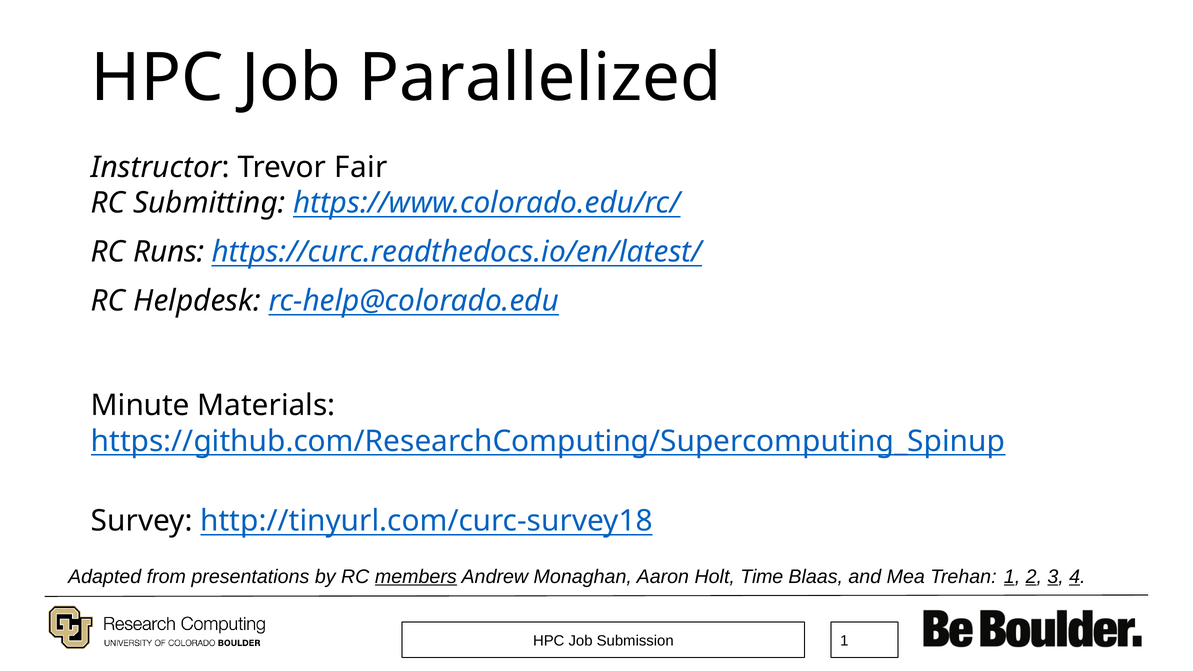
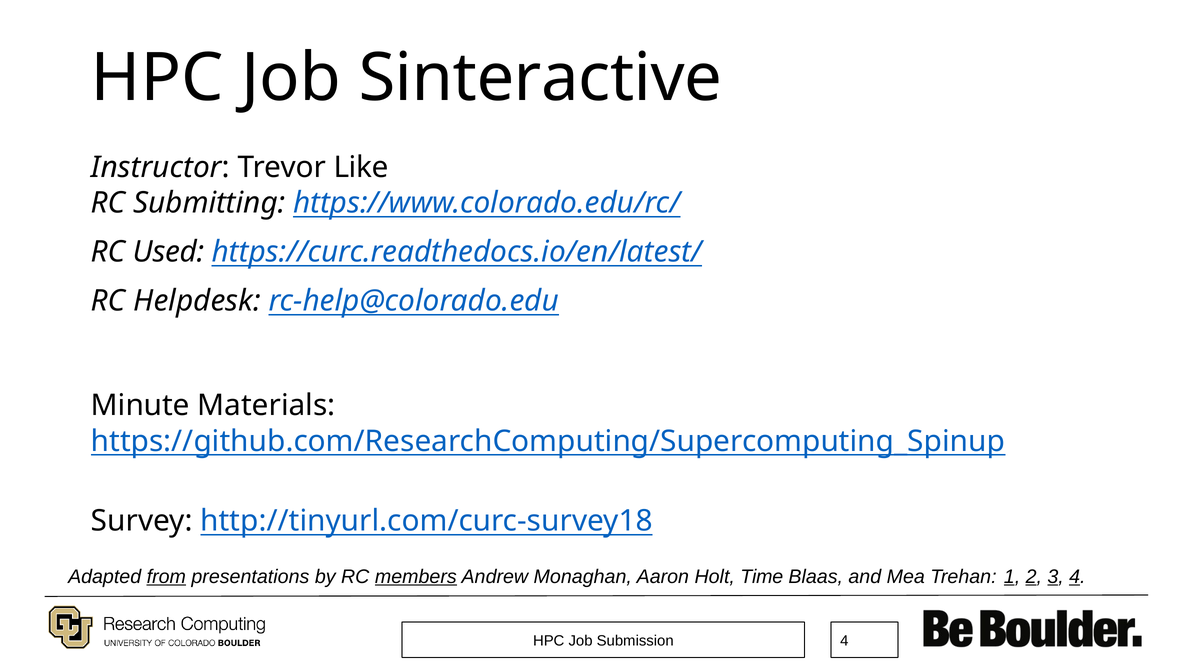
Parallelized: Parallelized -> Sinteractive
Fair: Fair -> Like
Runs: Runs -> Used
from underline: none -> present
Submission 1: 1 -> 4
